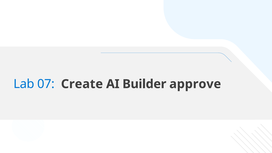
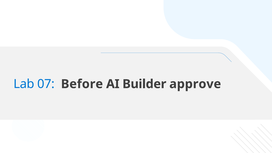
Create: Create -> Before
